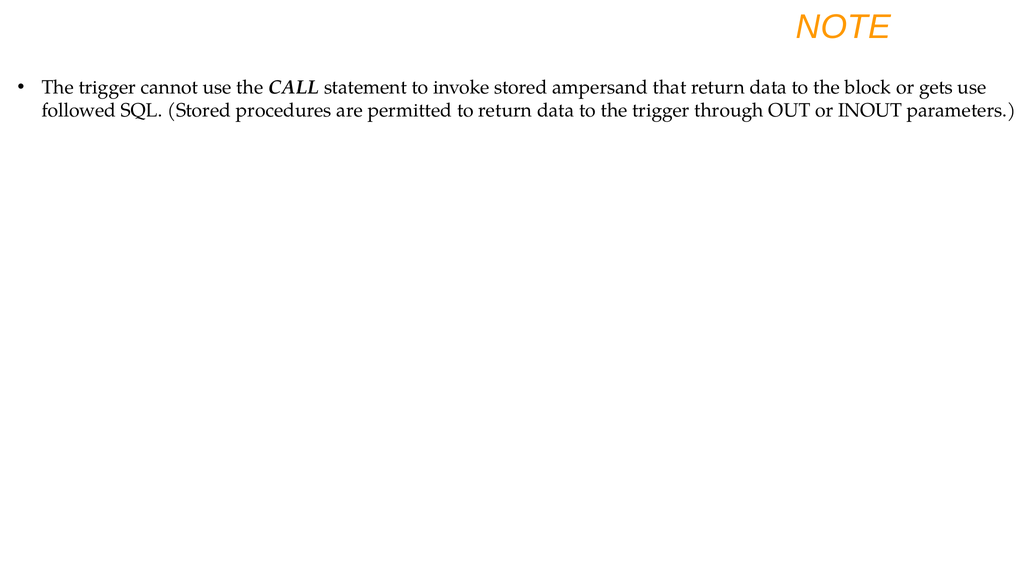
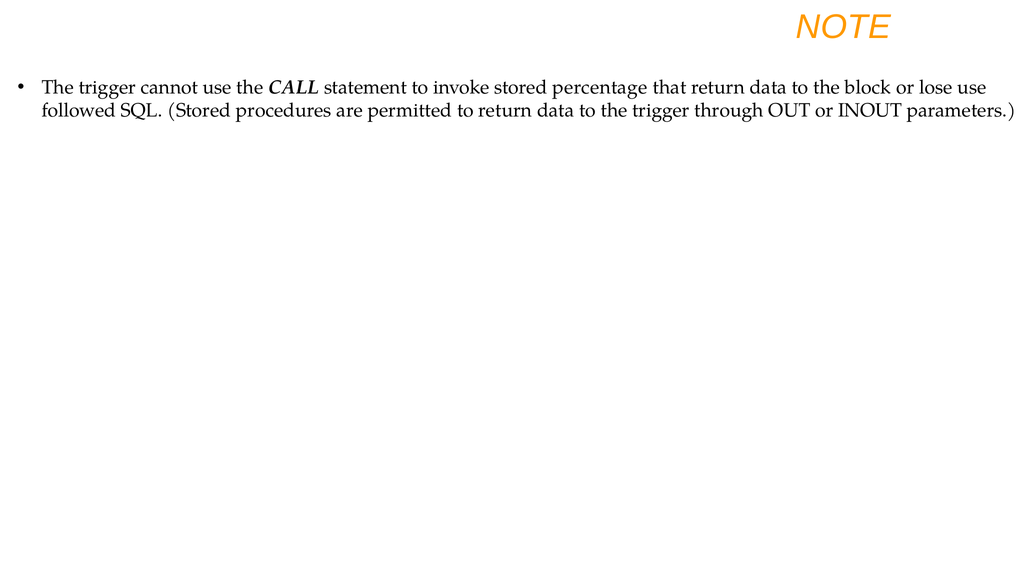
ampersand: ampersand -> percentage
gets: gets -> lose
